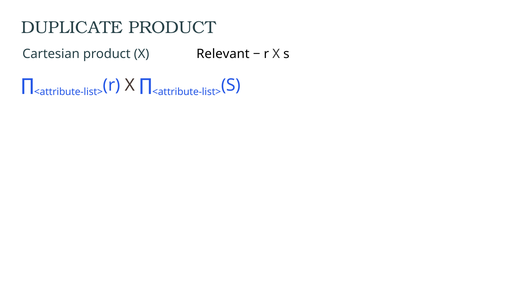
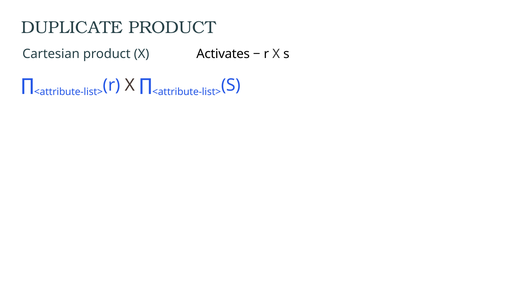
Relevant: Relevant -> Activates
